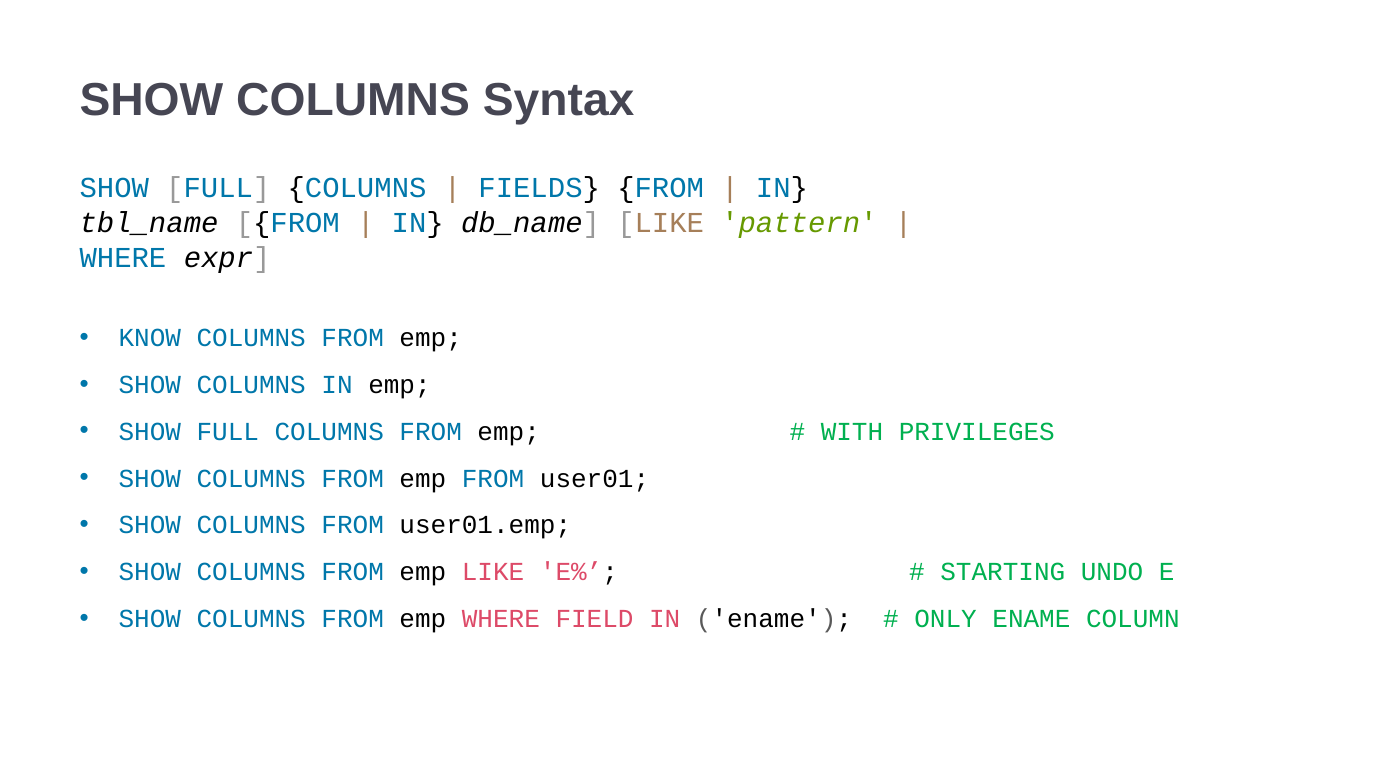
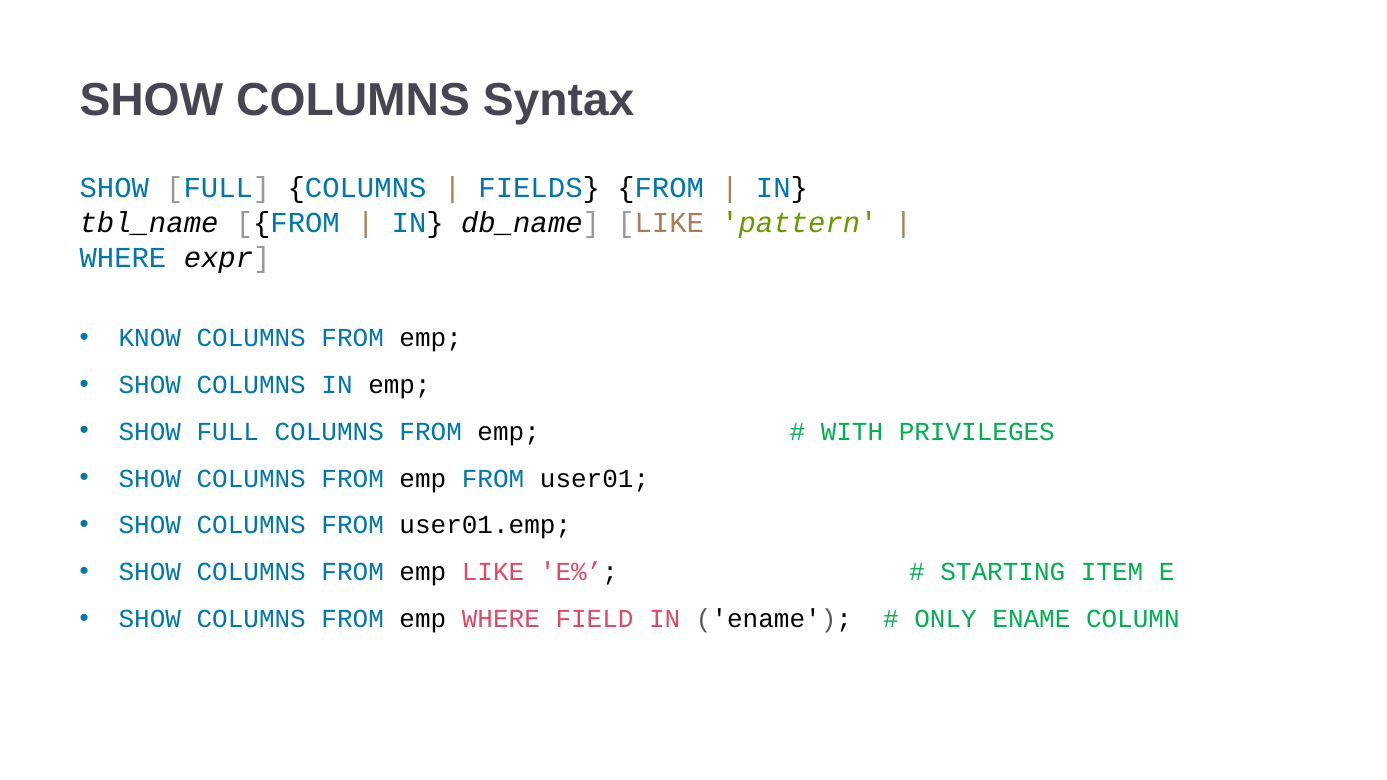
UNDO: UNDO -> ITEM
